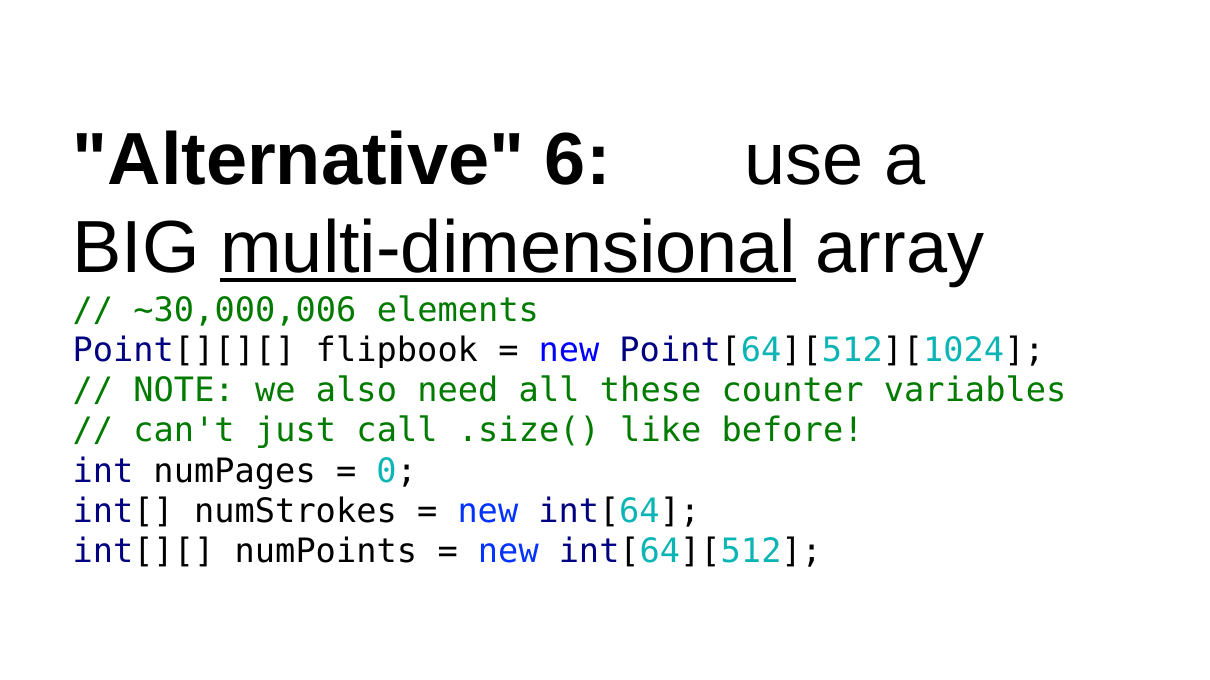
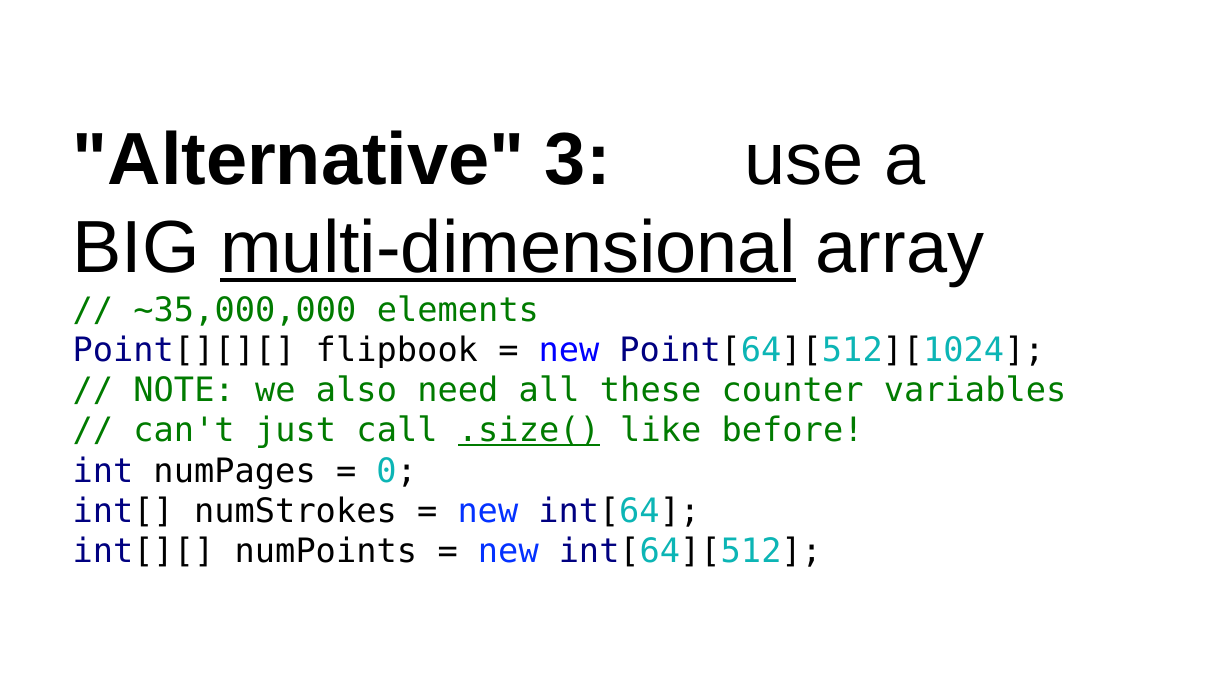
6: 6 -> 3
~30,000,006: ~30,000,006 -> ~35,000,000
.size( underline: none -> present
